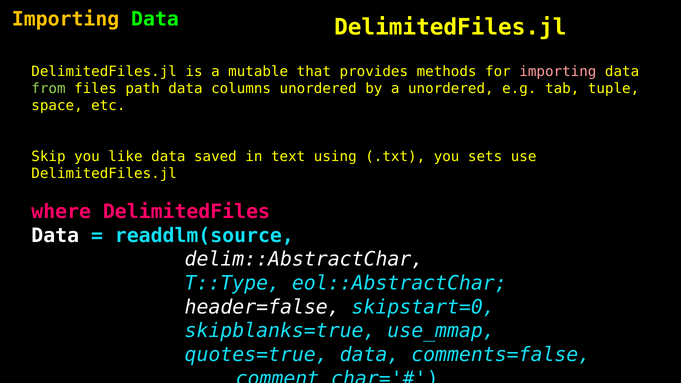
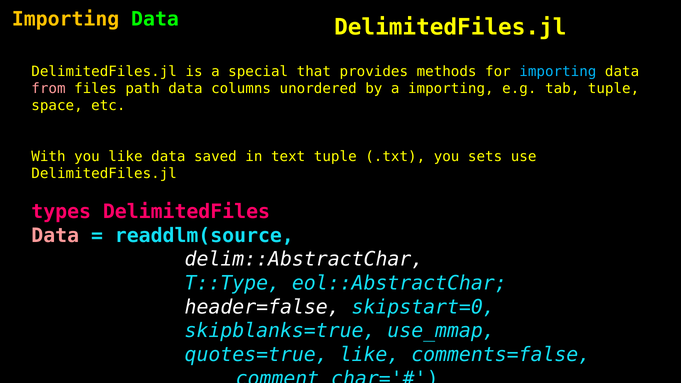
mutable: mutable -> special
importing at (558, 72) colour: pink -> light blue
from colour: light green -> pink
a unordered: unordered -> importing
Skip: Skip -> With
text using: using -> tuple
where: where -> types
Data at (55, 235) colour: white -> pink
quotes=true data: data -> like
